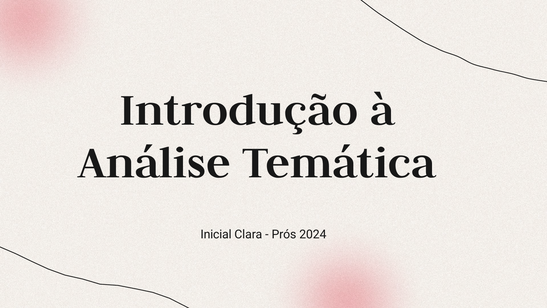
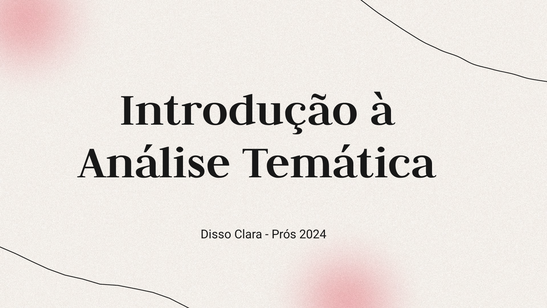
Inicial: Inicial -> Disso
